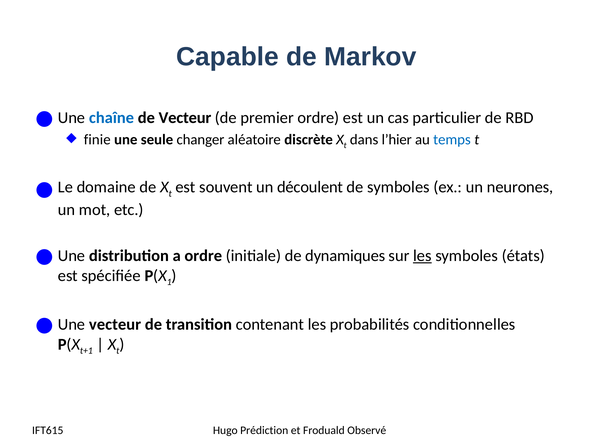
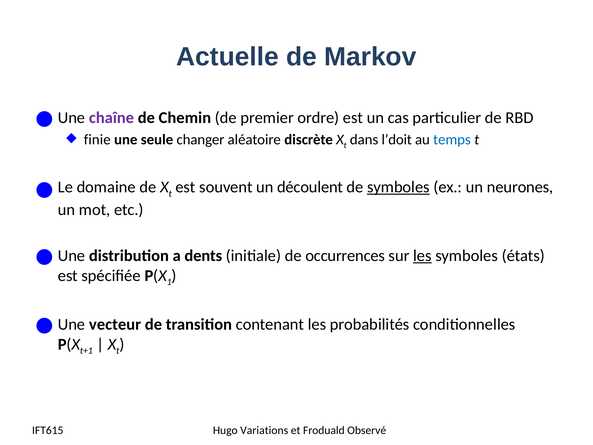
Capable: Capable -> Actuelle
chaîne colour: blue -> purple
de Vecteur: Vecteur -> Chemin
l’hier: l’hier -> l’doit
symboles at (398, 187) underline: none -> present
a ordre: ordre -> dents
dynamiques: dynamiques -> occurrences
Prédiction: Prédiction -> Variations
